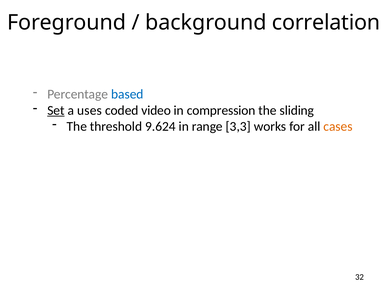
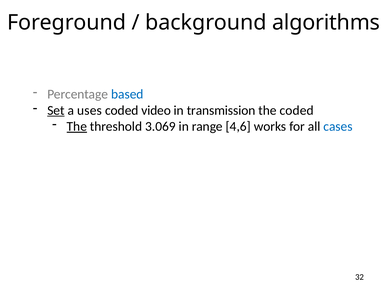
correlation: correlation -> algorithms
compression: compression -> transmission
the sliding: sliding -> coded
The at (77, 127) underline: none -> present
9.624: 9.624 -> 3.069
3,3: 3,3 -> 4,6
cases colour: orange -> blue
